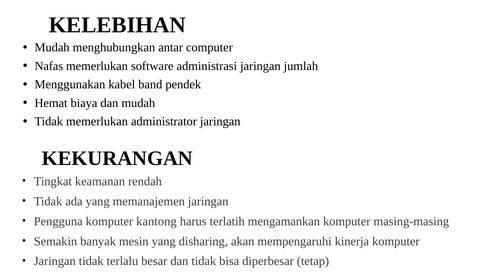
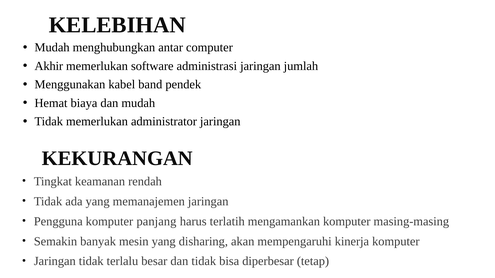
Nafas: Nafas -> Akhir
kantong: kantong -> panjang
